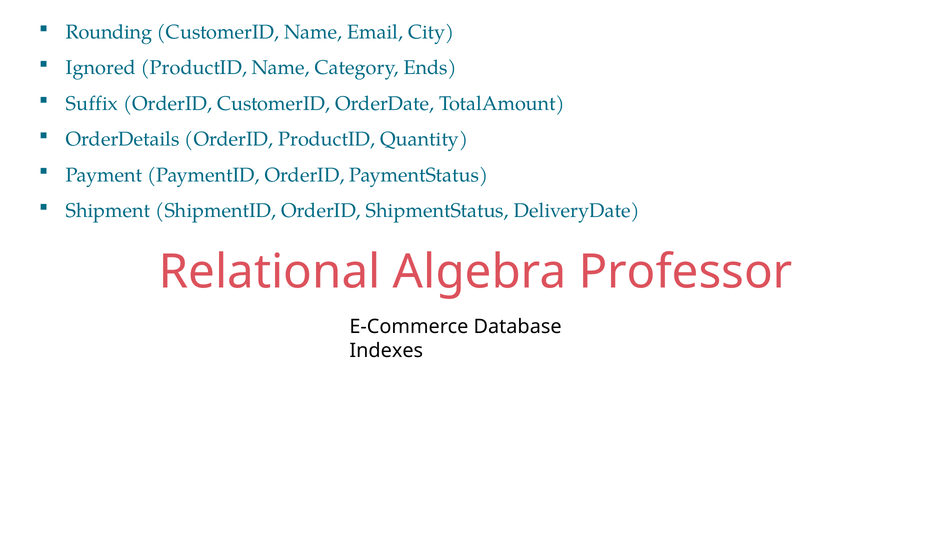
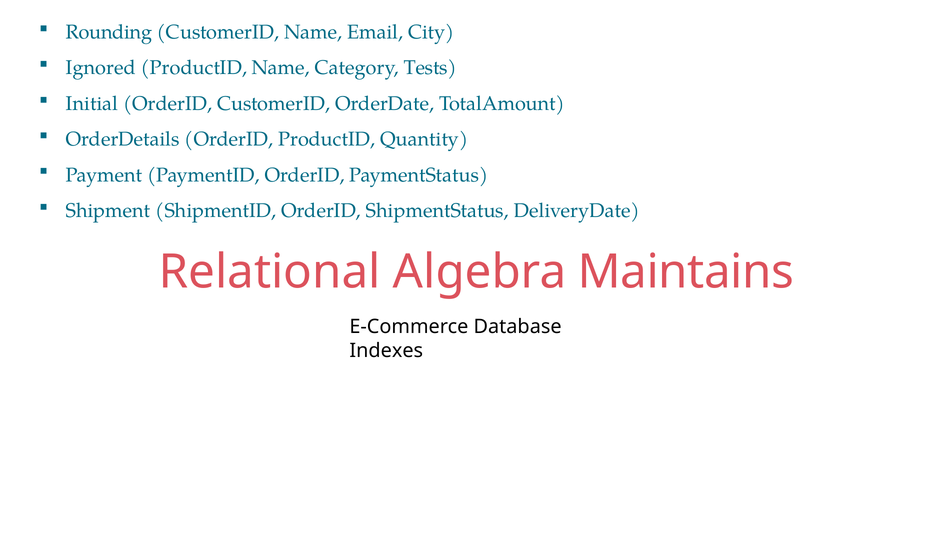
Ends: Ends -> Tests
Suffix: Suffix -> Initial
Professor: Professor -> Maintains
